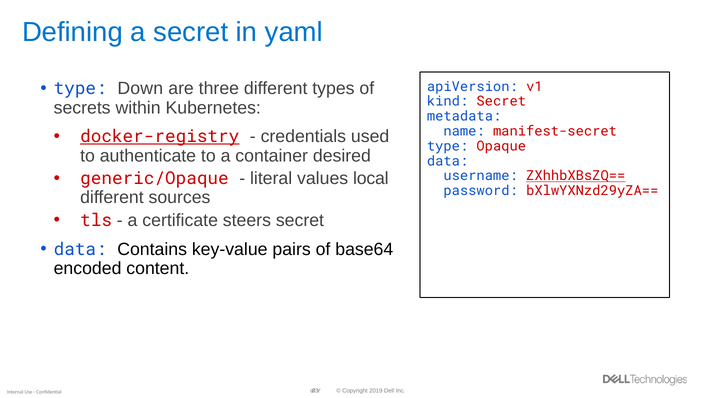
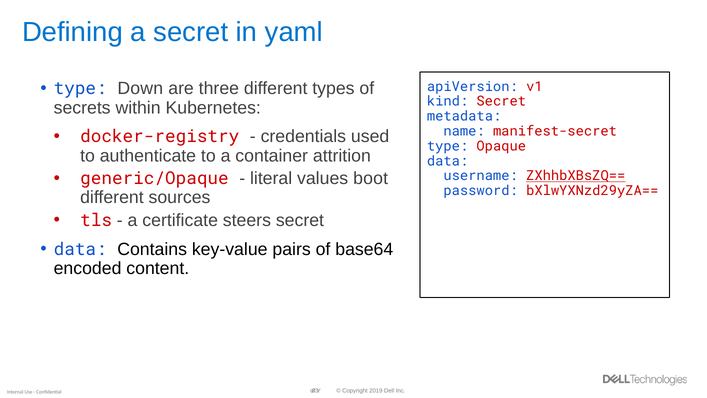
docker-registry underline: present -> none
desired: desired -> attrition
local: local -> boot
